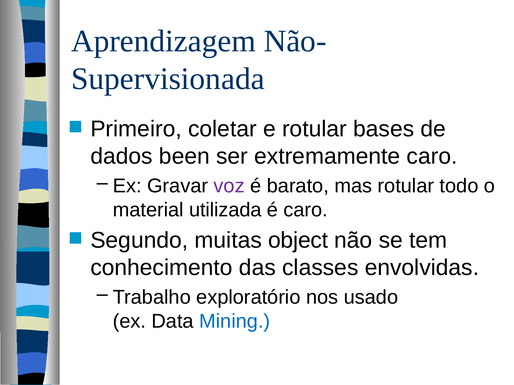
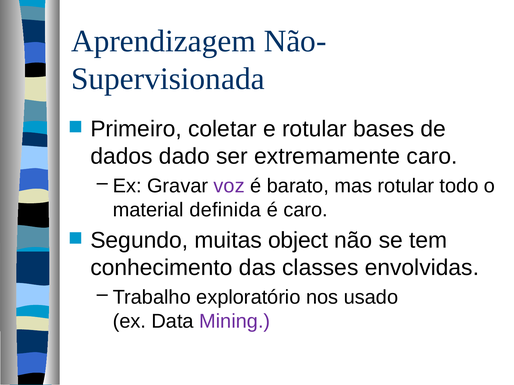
been: been -> dado
utilizada: utilizada -> definida
Mining colour: blue -> purple
